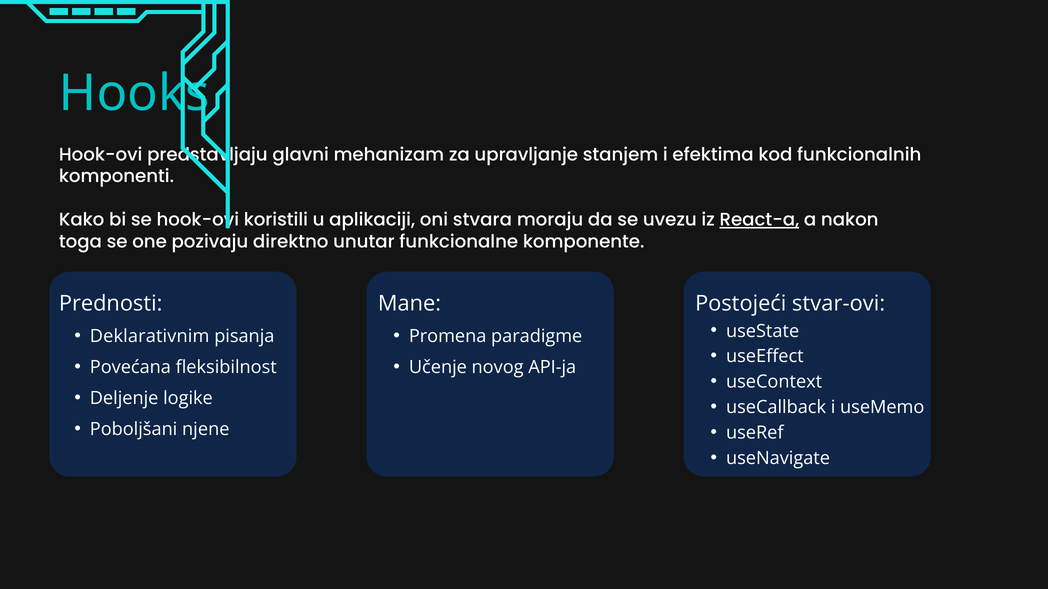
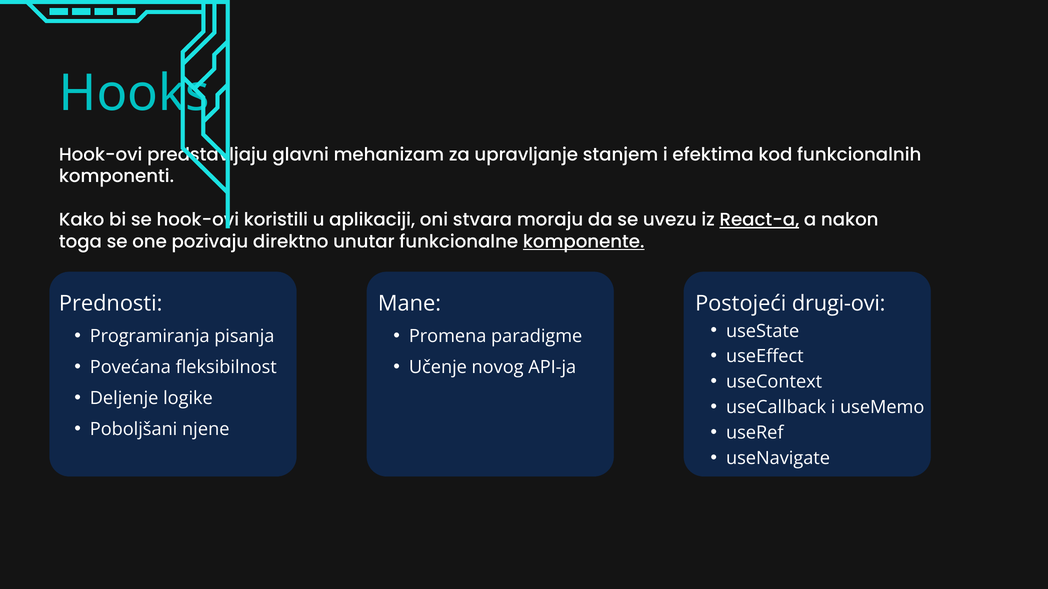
komponente underline: none -> present
stvar-ovi: stvar-ovi -> drugi-ovi
Deklarativnim: Deklarativnim -> Programiranja
